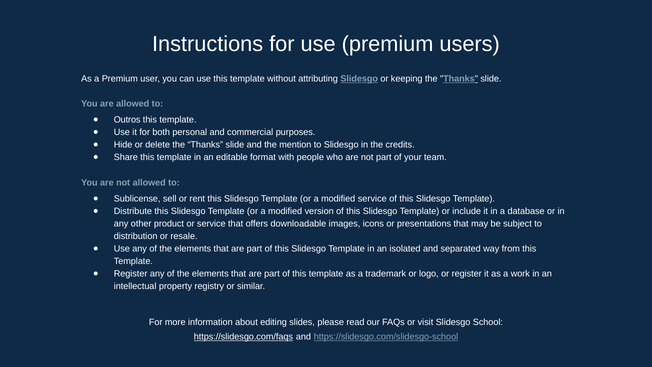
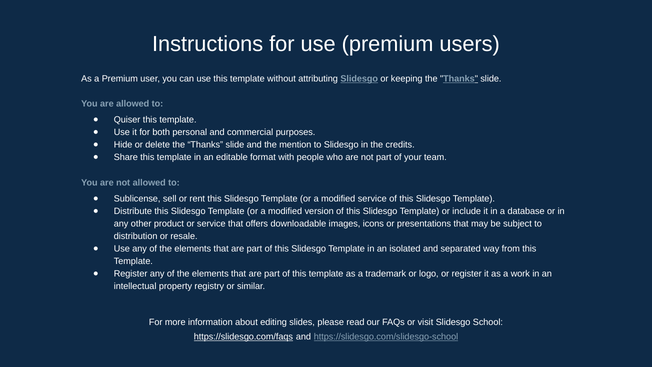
Outros: Outros -> Quiser
